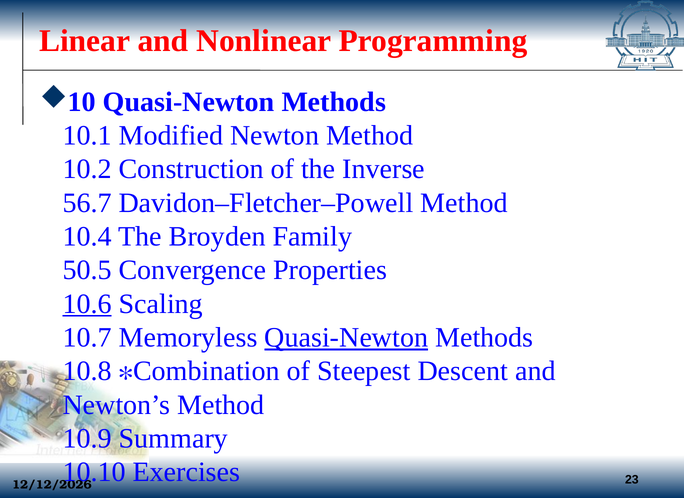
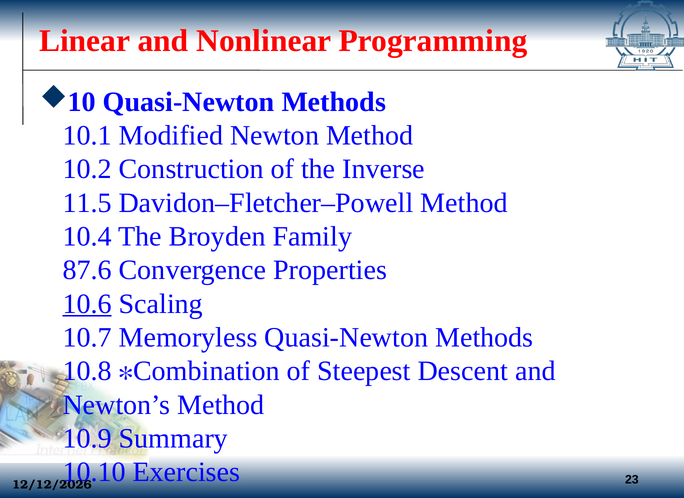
56.7: 56.7 -> 11.5
50.5: 50.5 -> 87.6
Quasi-Newton at (346, 338) underline: present -> none
